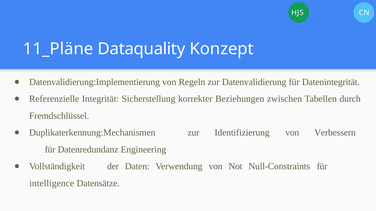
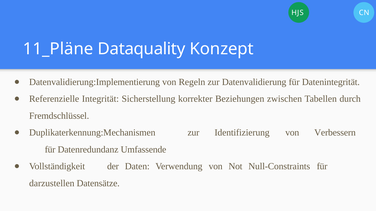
Engineering: Engineering -> Umfassende
intelligence: intelligence -> darzustellen
